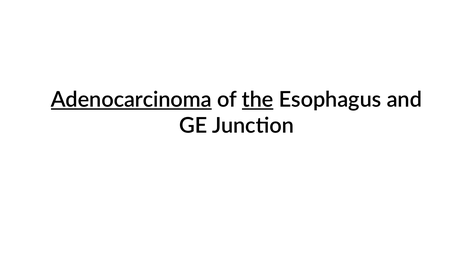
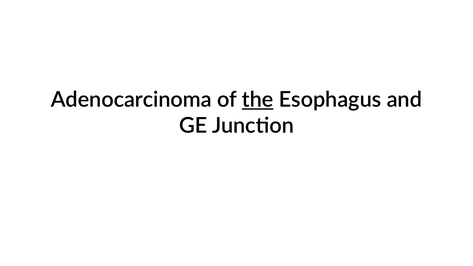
Adenocarcinoma underline: present -> none
